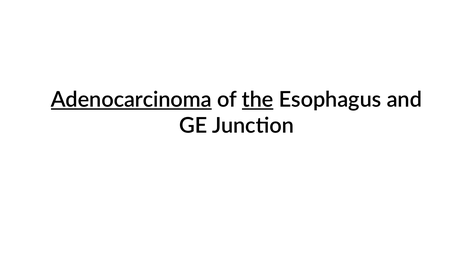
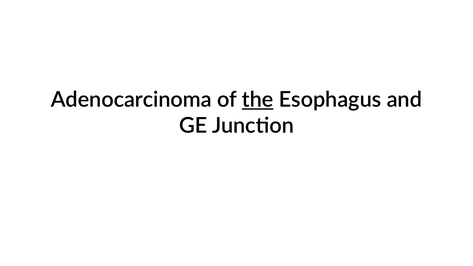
Adenocarcinoma underline: present -> none
